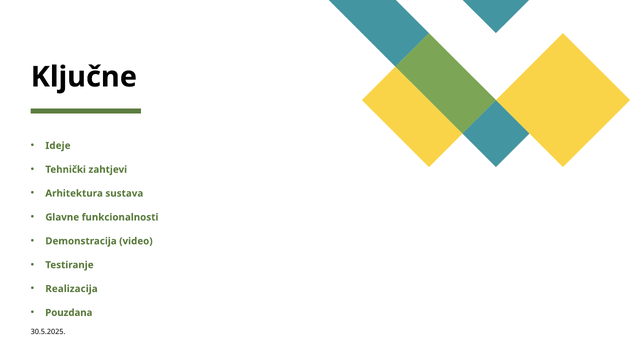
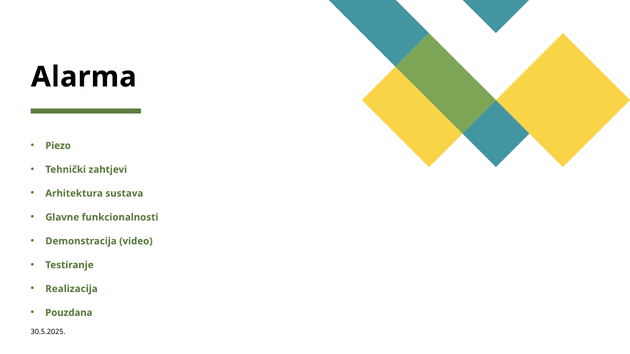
Ključne: Ključne -> Alarma
Ideje: Ideje -> Piezo
